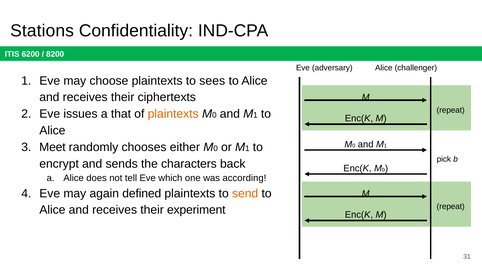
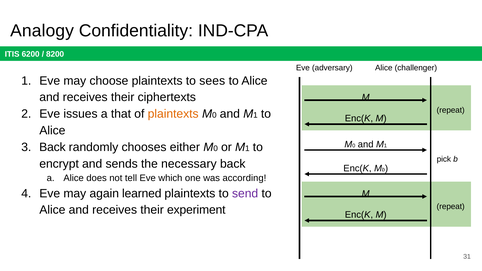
Stations: Stations -> Analogy
Meet at (52, 147): Meet -> Back
characters: characters -> necessary
defined: defined -> learned
send colour: orange -> purple
